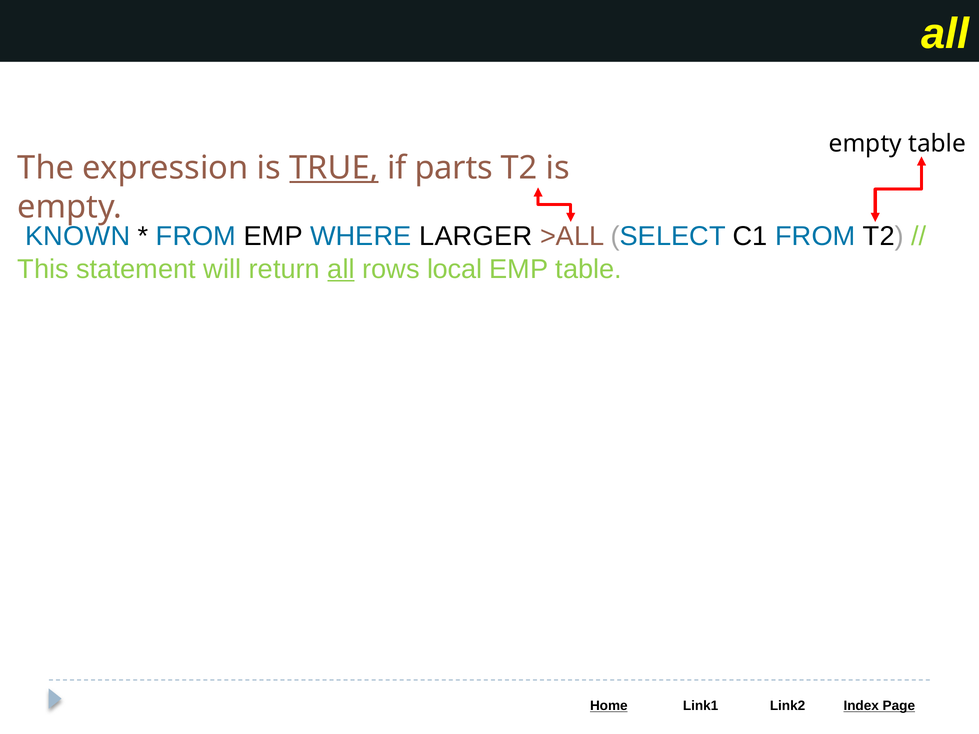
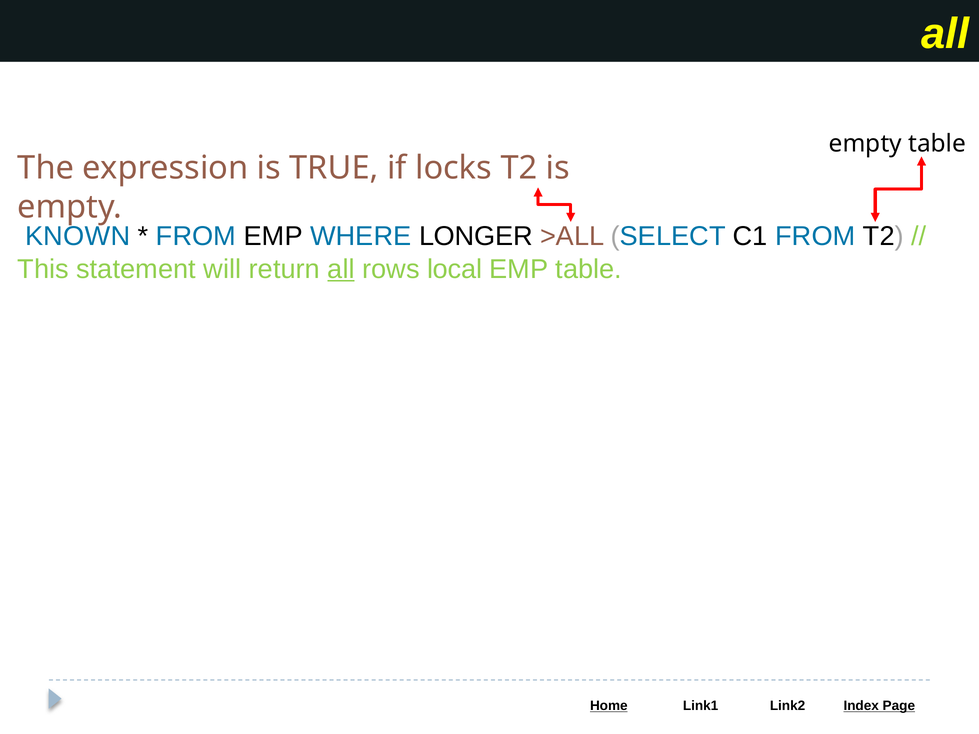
TRUE underline: present -> none
parts: parts -> locks
LARGER: LARGER -> LONGER
